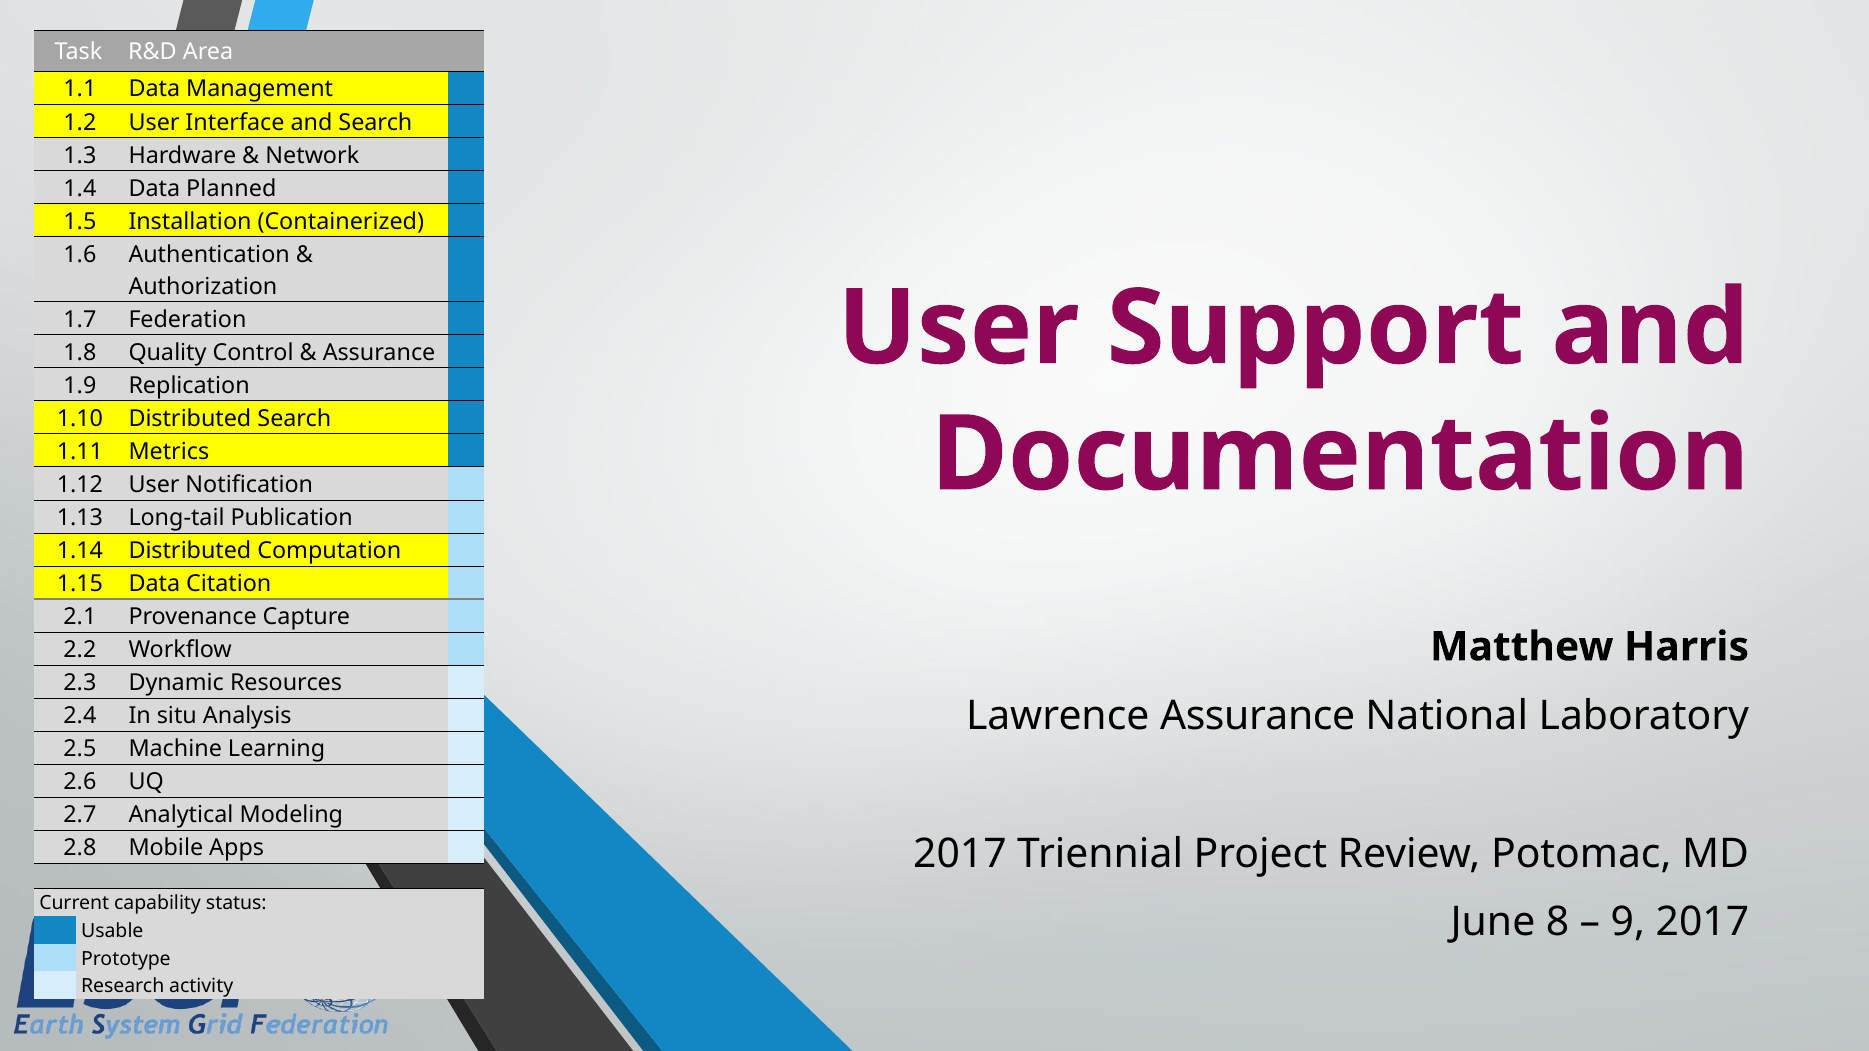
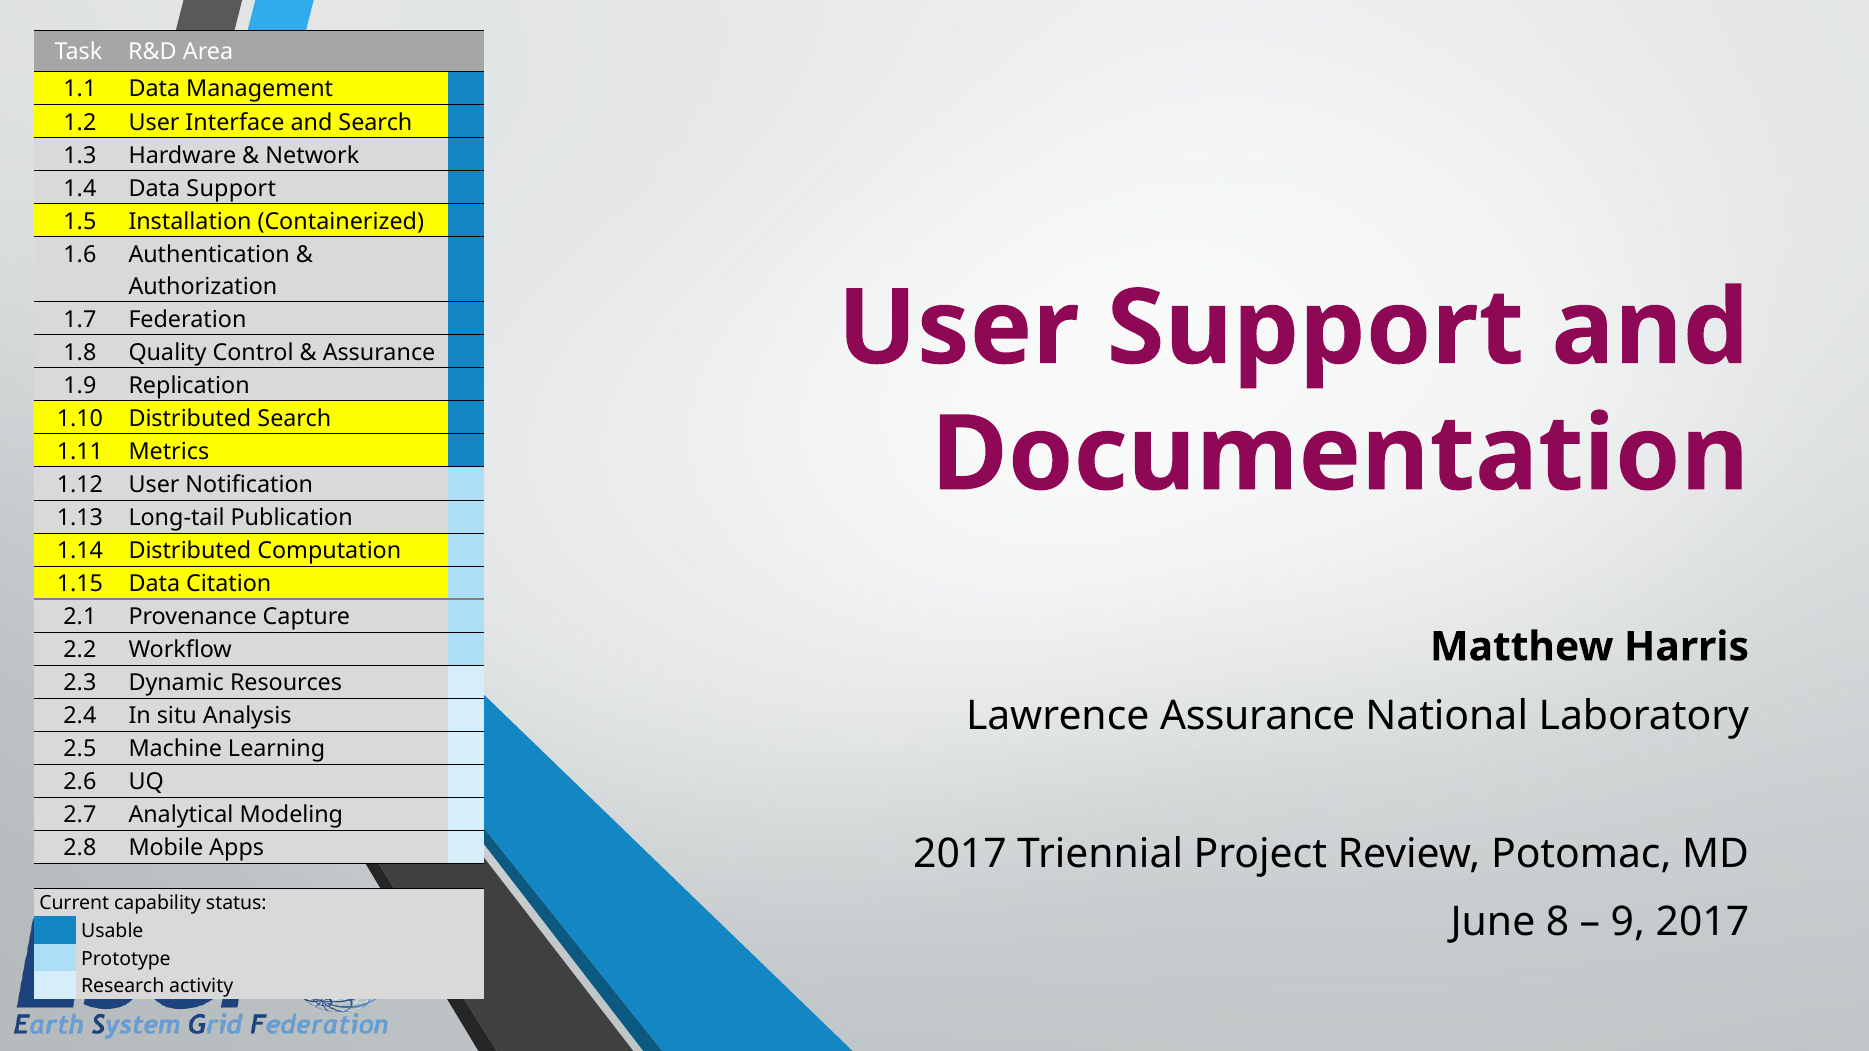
Data Planned: Planned -> Support
